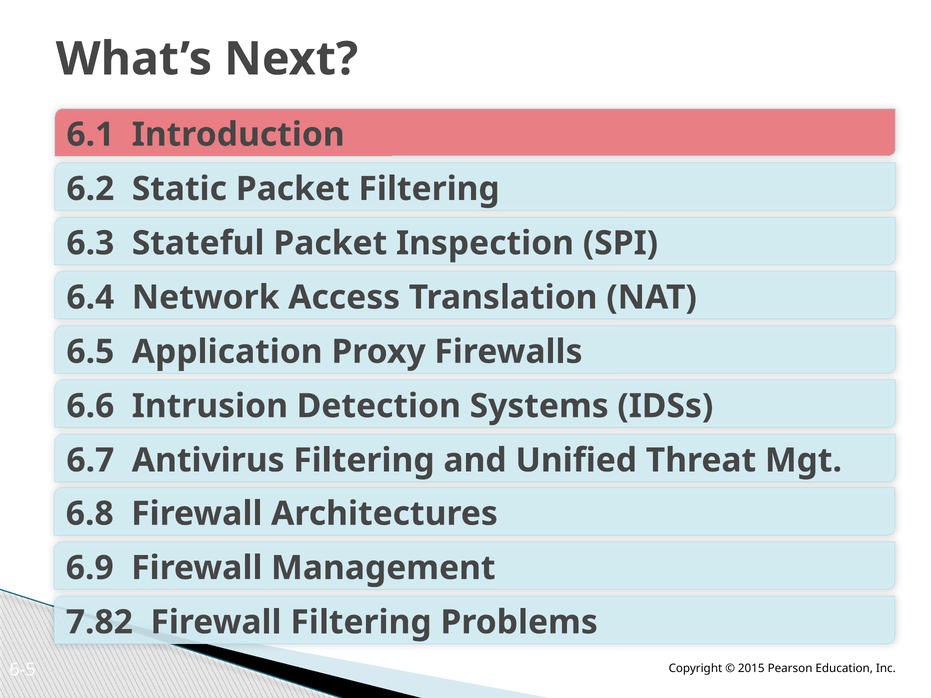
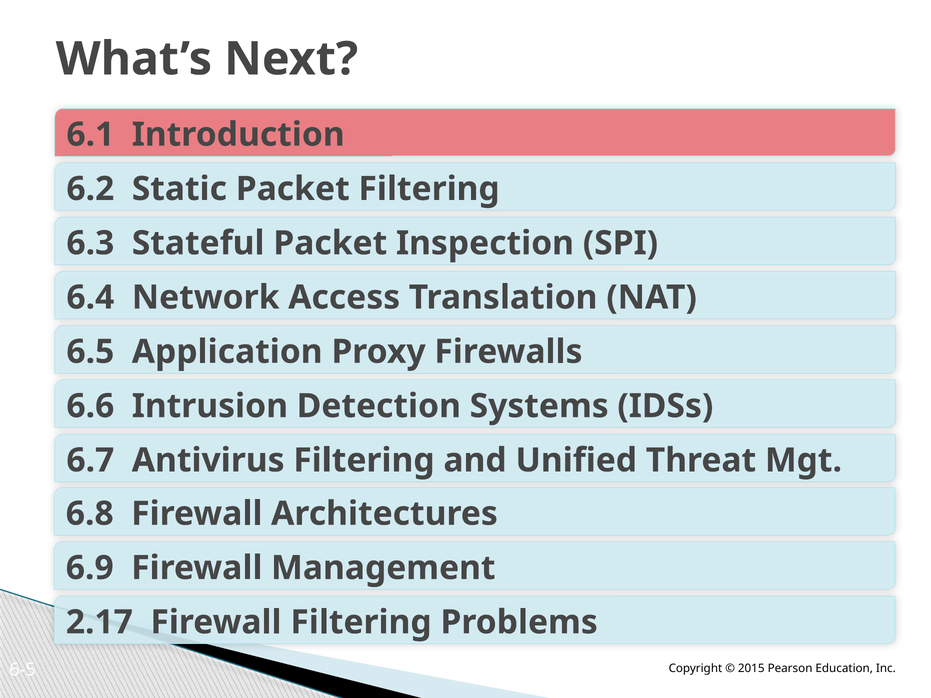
7.82: 7.82 -> 2.17
